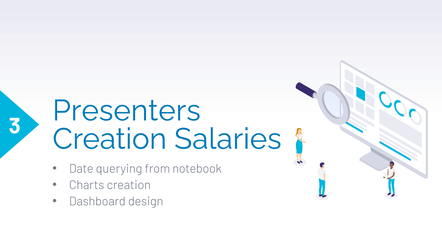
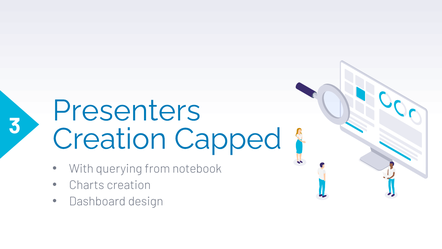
Salaries: Salaries -> Capped
Date: Date -> With
